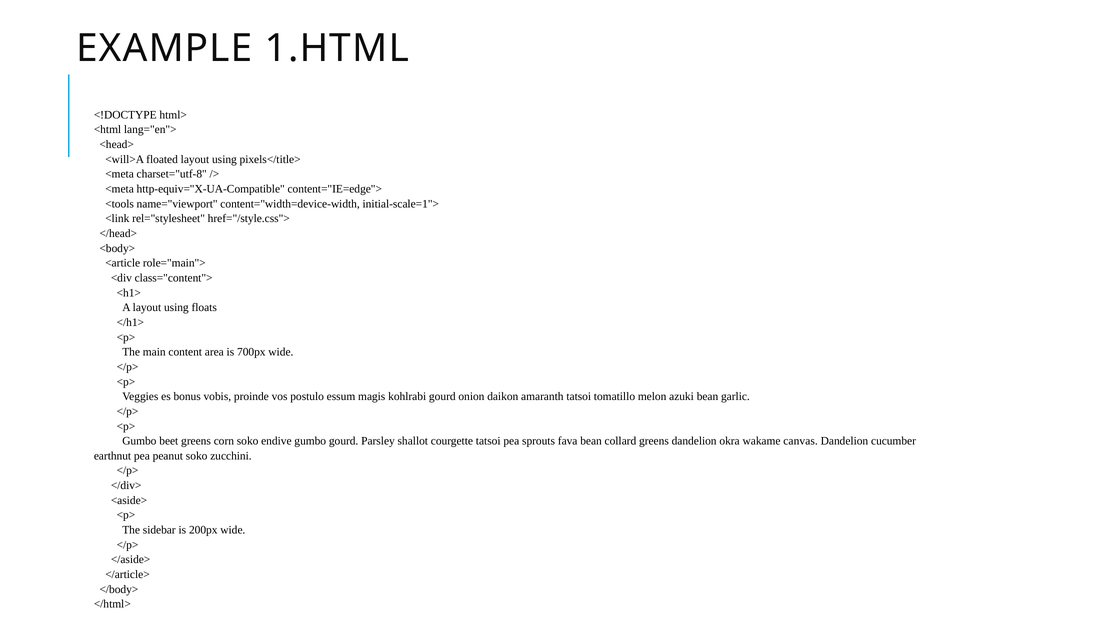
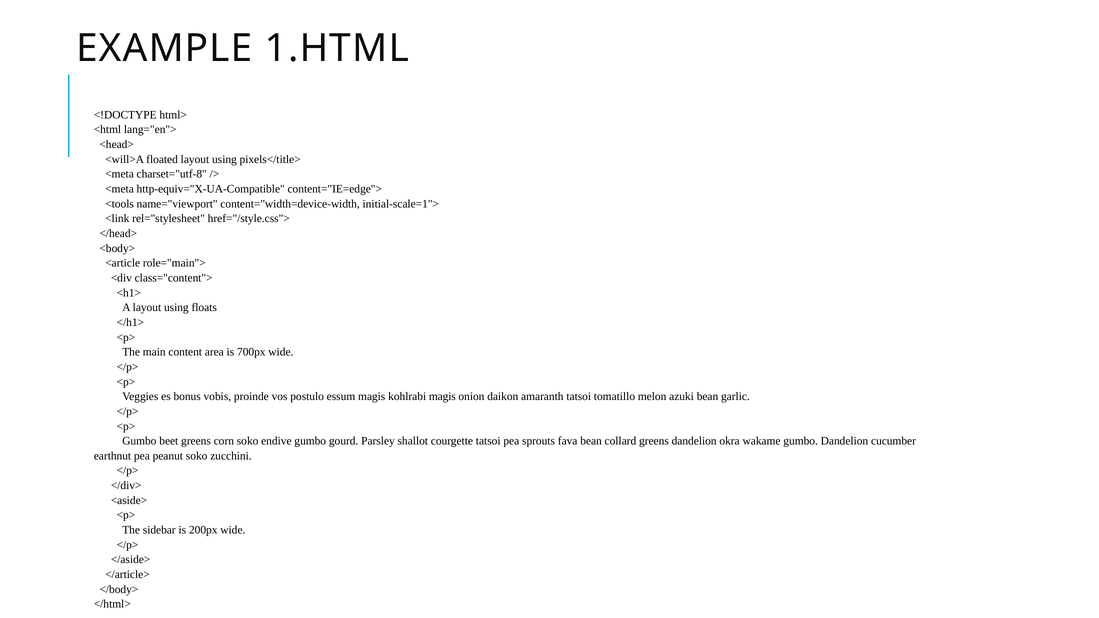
kohlrabi gourd: gourd -> magis
wakame canvas: canvas -> gumbo
